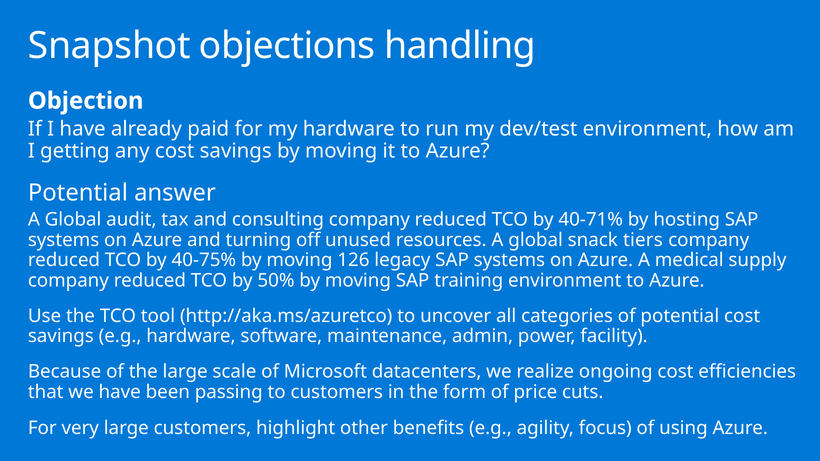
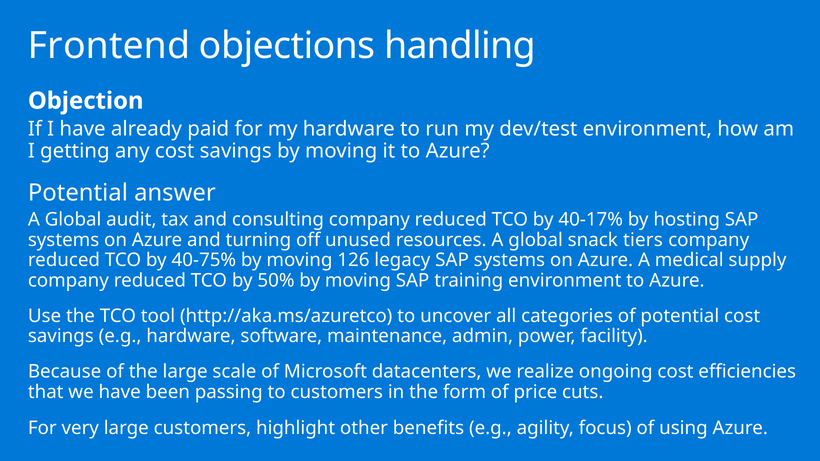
Snapshot: Snapshot -> Frontend
40-71%: 40-71% -> 40-17%
